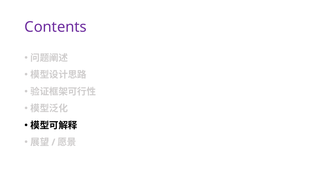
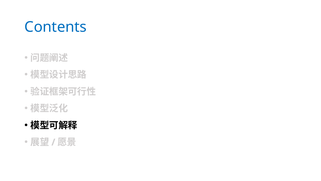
Contents colour: purple -> blue
